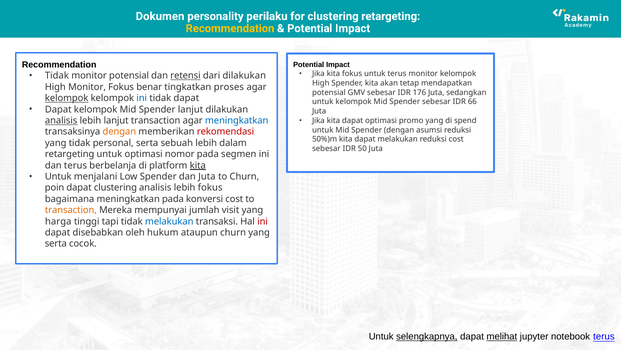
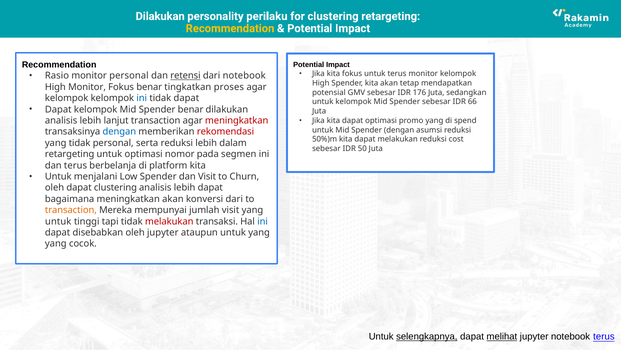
Dokumen at (160, 16): Dokumen -> Dilakukan
Tidak at (57, 76): Tidak -> Rasio
monitor potensial: potensial -> personal
dari dilakukan: dilakukan -> notebook
kelompok at (67, 98) underline: present -> none
Spender lanjut: lanjut -> benar
analisis at (61, 120) underline: present -> none
meningkatkan at (237, 120) colour: blue -> red
dengan at (119, 132) colour: orange -> blue
serta sebuah: sebuah -> reduksi
kita at (198, 165) underline: present -> none
dan Juta: Juta -> Visit
poin at (55, 187): poin -> oleh
lebih fokus: fokus -> dapat
meningkatkan pada: pada -> akan
konversi cost: cost -> dari
harga at (58, 221): harga -> untuk
melakukan at (169, 221) colour: blue -> red
ini at (263, 221) colour: red -> blue
oleh hukum: hukum -> jupyter
ataupun churn: churn -> untuk
serta at (56, 243): serta -> yang
